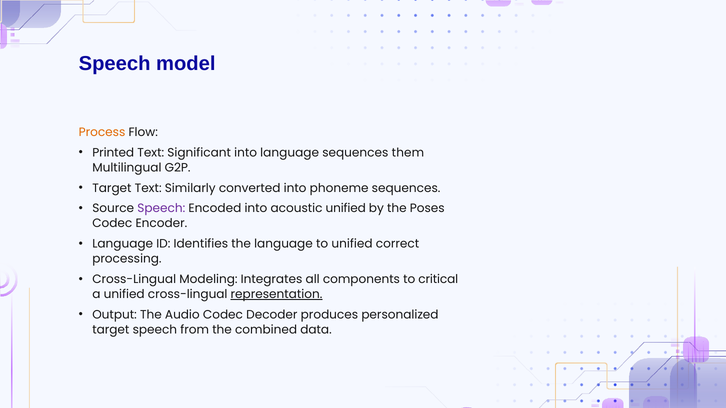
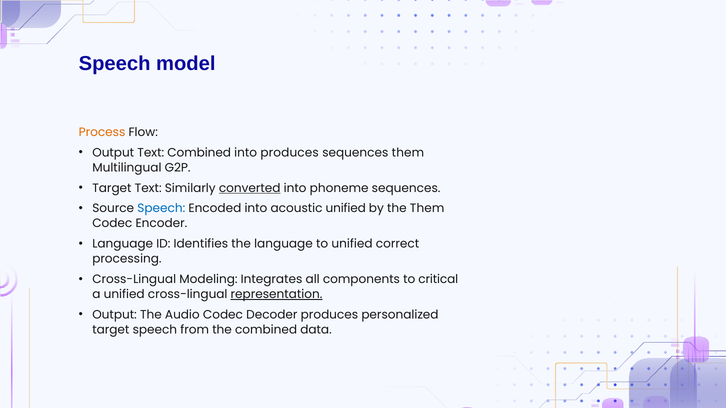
Printed at (113, 153): Printed -> Output
Text Significant: Significant -> Combined
into language: language -> produces
converted underline: none -> present
Speech at (161, 209) colour: purple -> blue
the Poses: Poses -> Them
